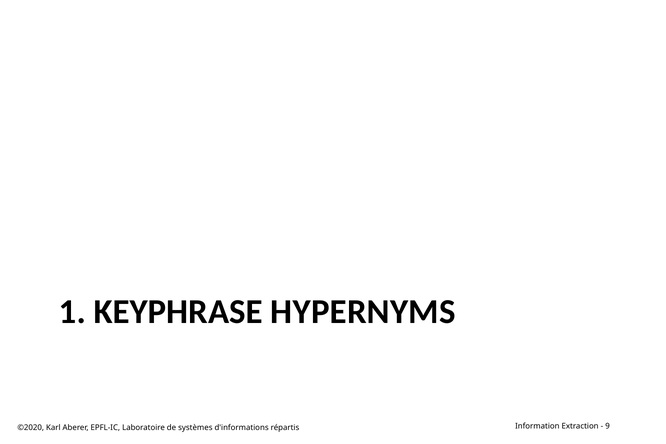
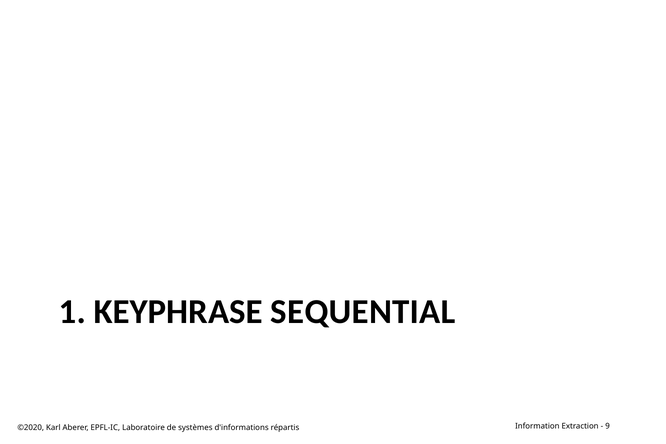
HYPERNYMS: HYPERNYMS -> SEQUENTIAL
